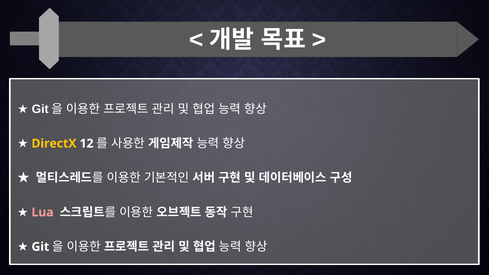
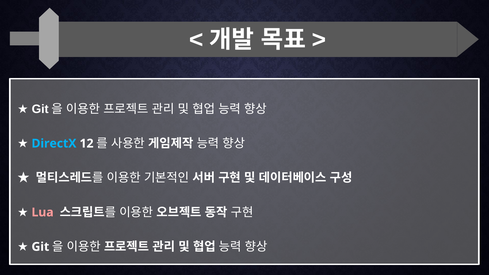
DirectX colour: yellow -> light blue
